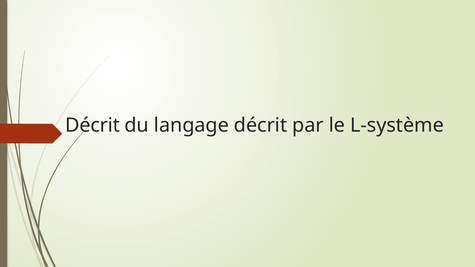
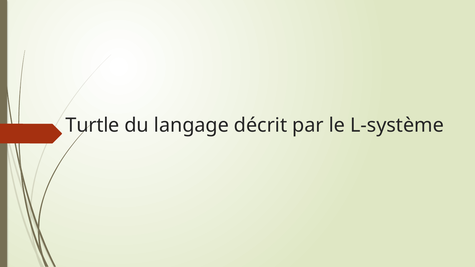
Décrit at (93, 125): Décrit -> Turtle
